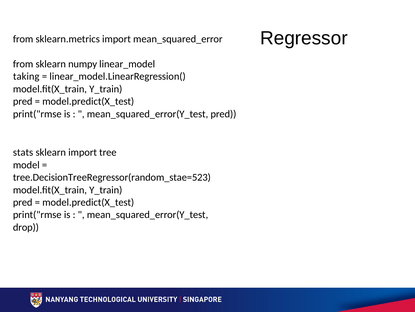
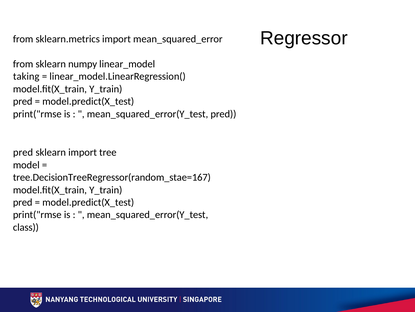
stats at (23, 152): stats -> pred
tree.DecisionTreeRegressor(random_stae=523: tree.DecisionTreeRegressor(random_stae=523 -> tree.DecisionTreeRegressor(random_stae=167
drop: drop -> class
